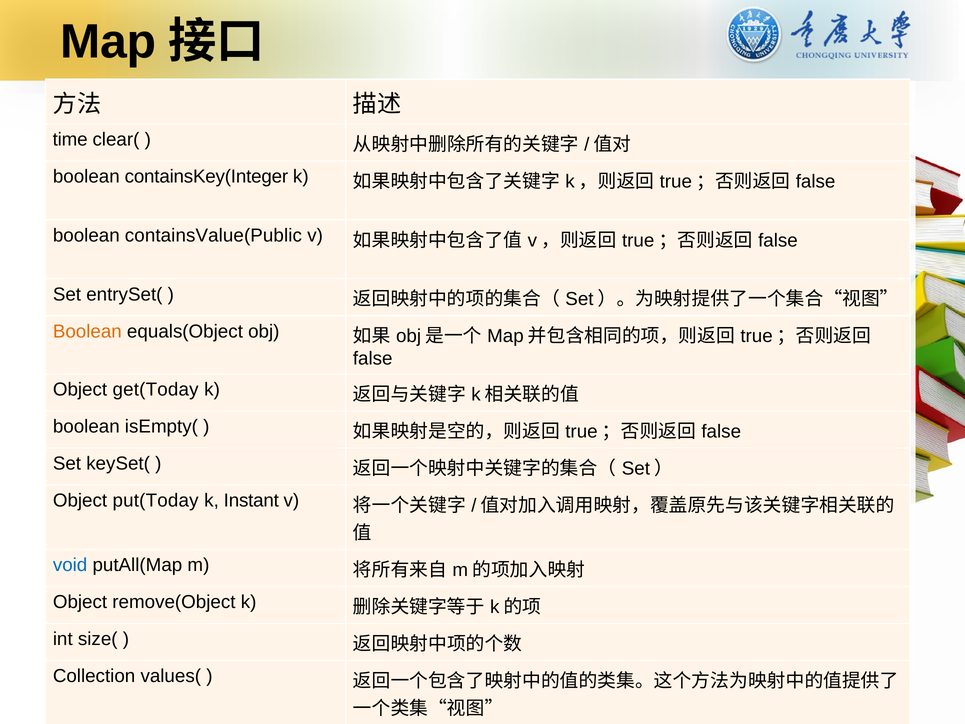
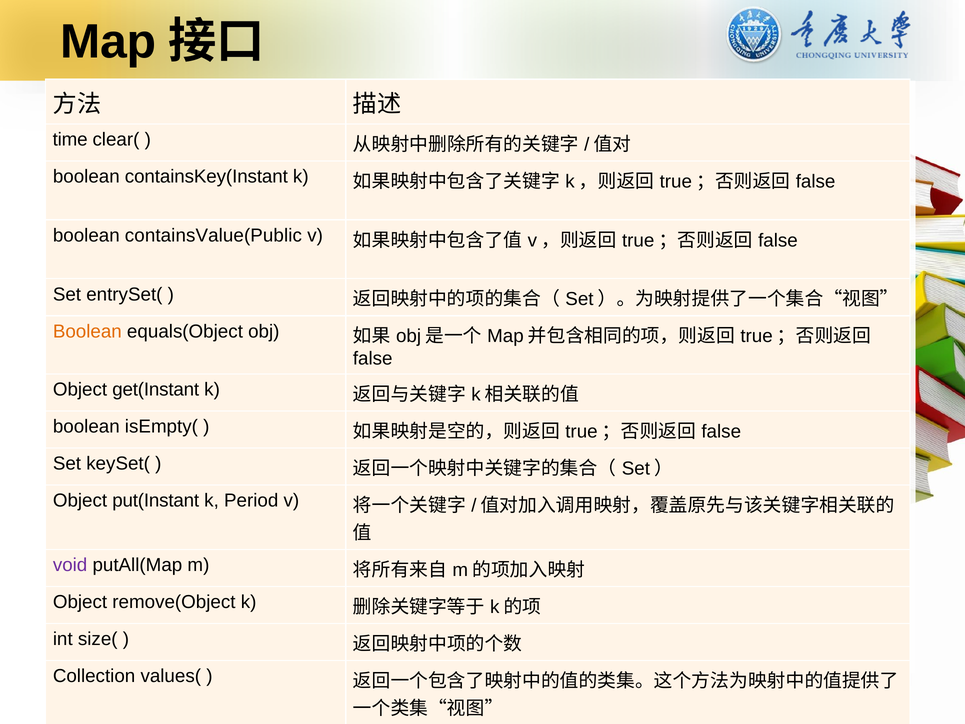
containsKey(Integer: containsKey(Integer -> containsKey(Instant
get(Today: get(Today -> get(Instant
put(Today: put(Today -> put(Instant
Instant: Instant -> Period
void colour: blue -> purple
